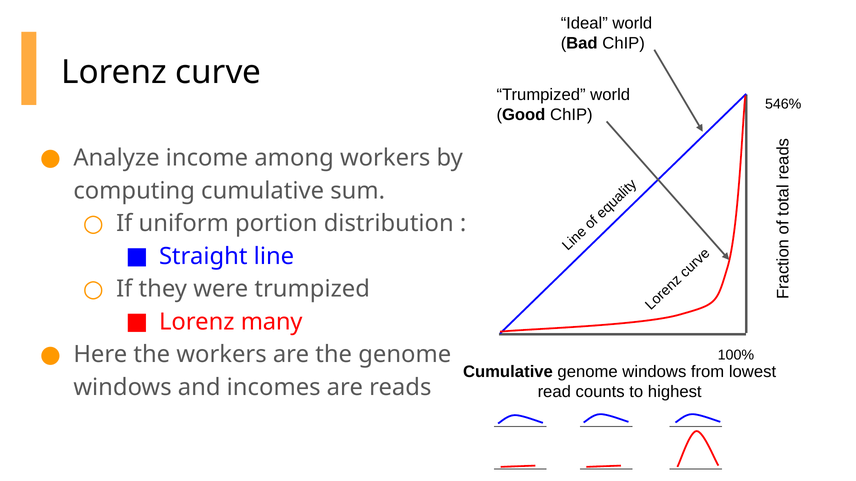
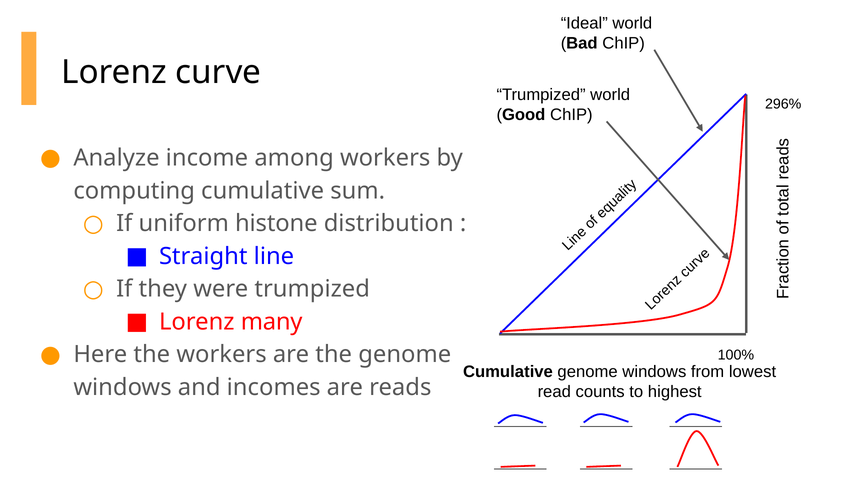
546%: 546% -> 296%
portion: portion -> histone
